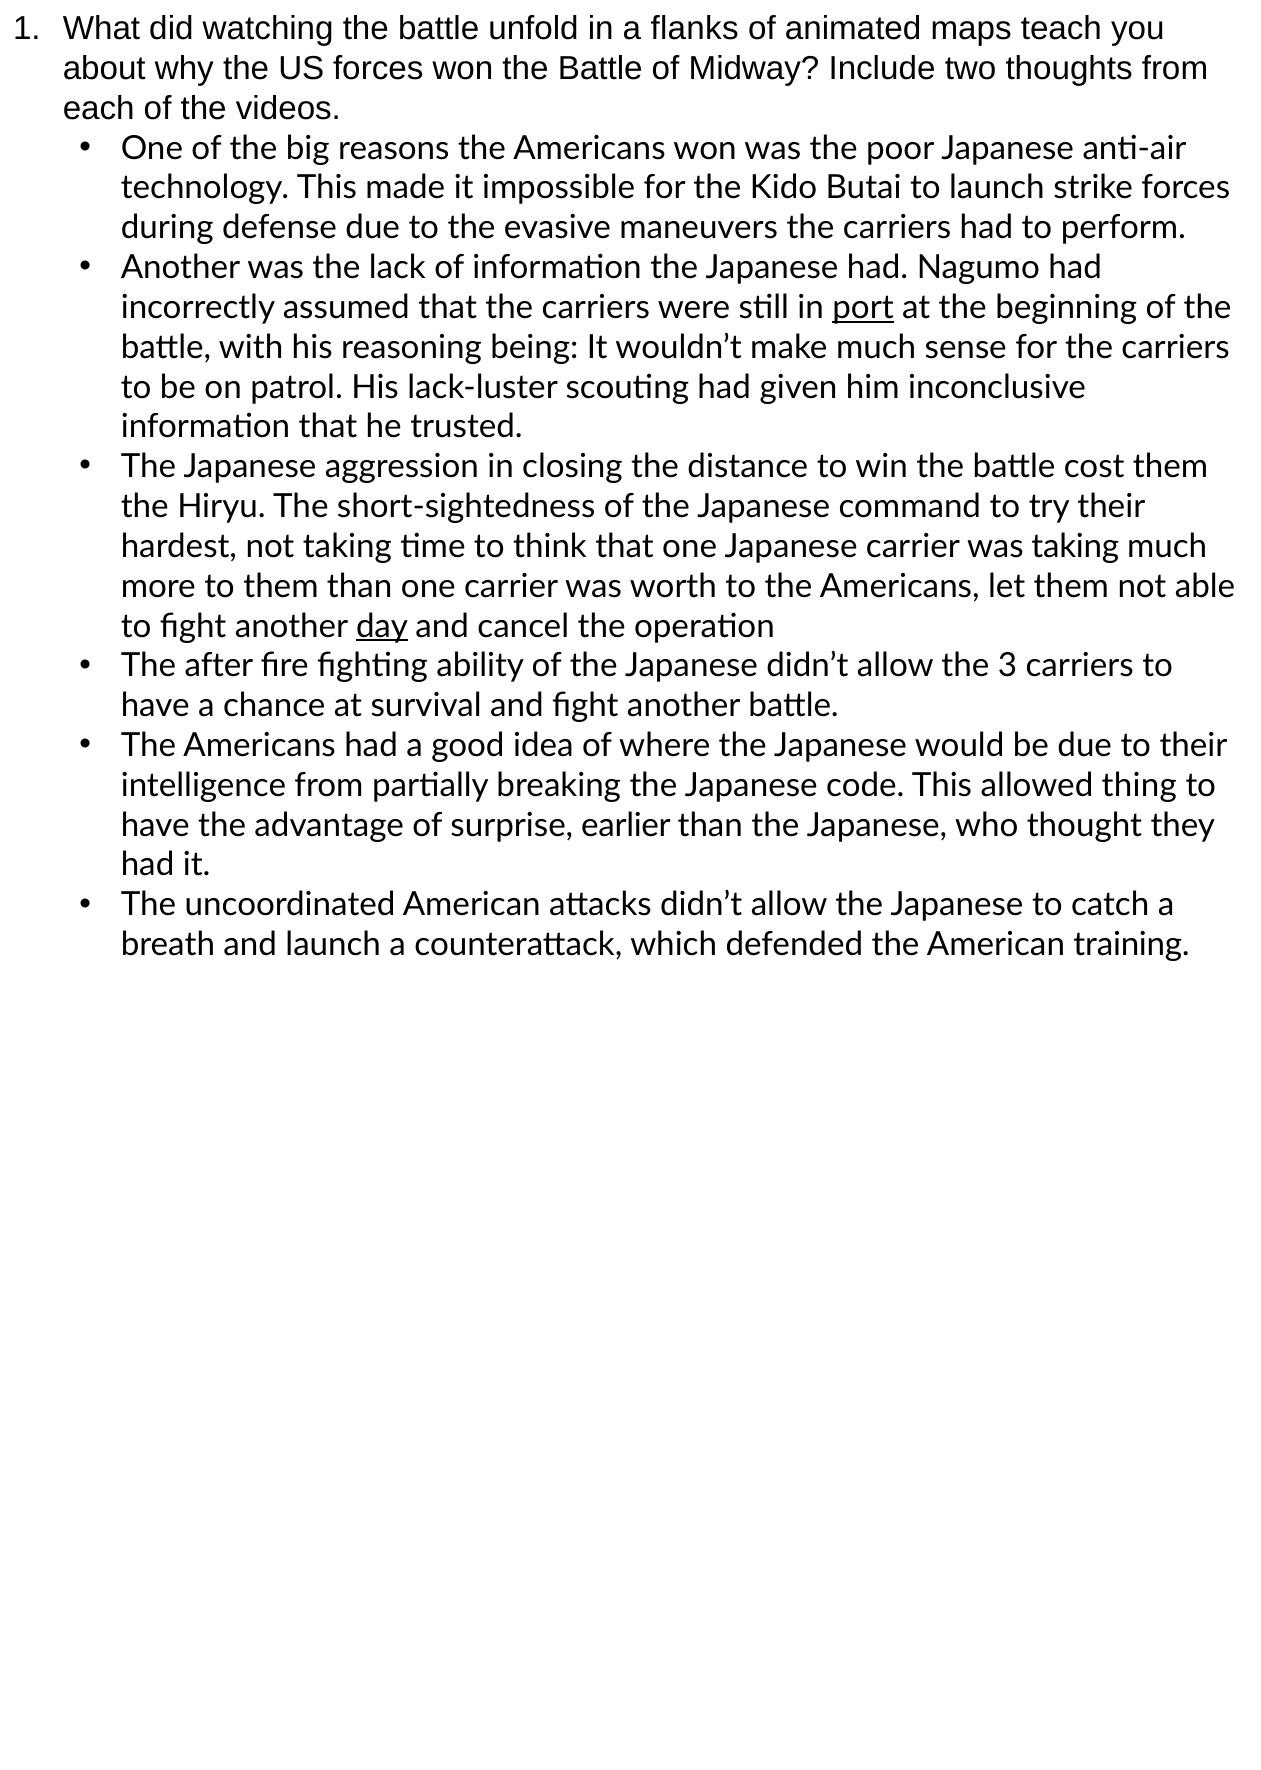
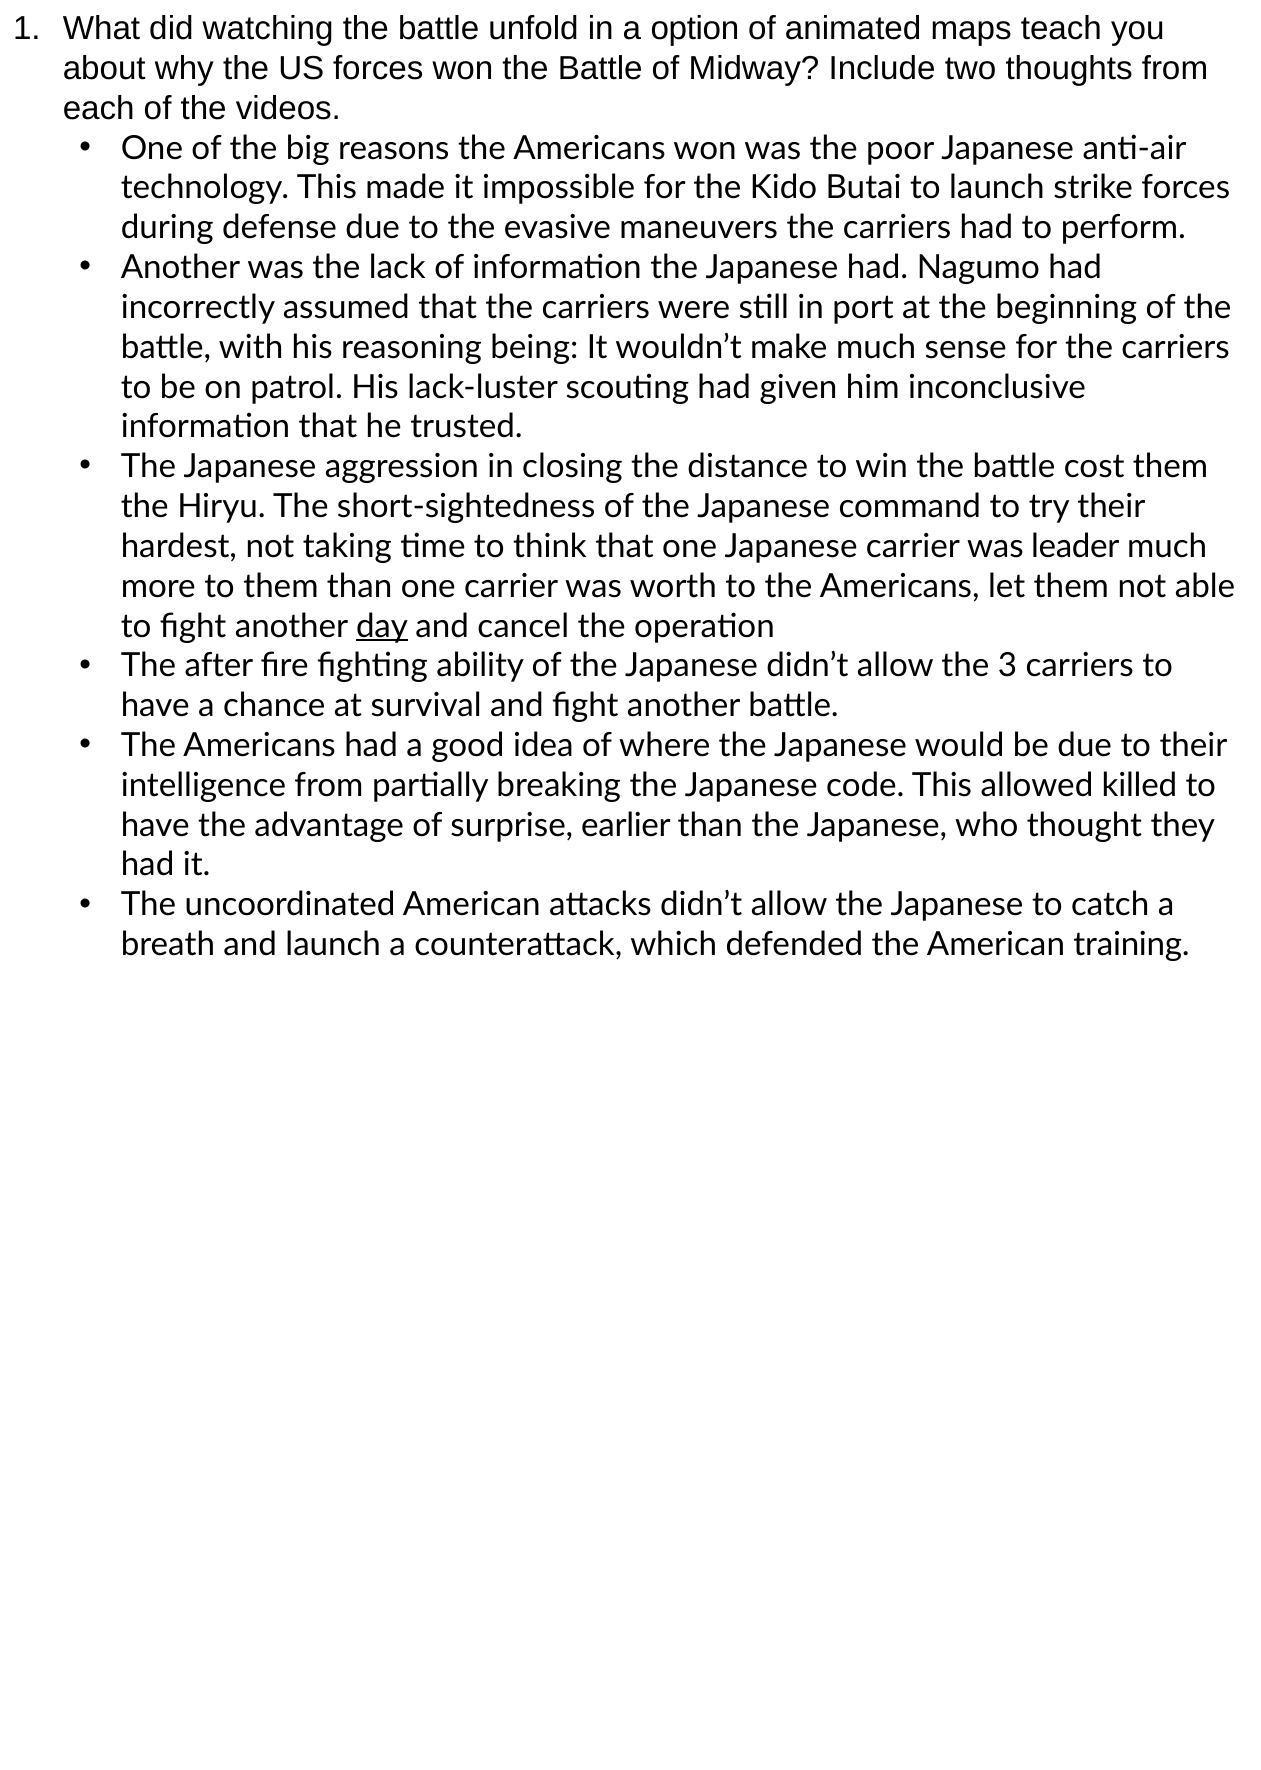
flanks: flanks -> option
port underline: present -> none
was taking: taking -> leader
thing: thing -> killed
